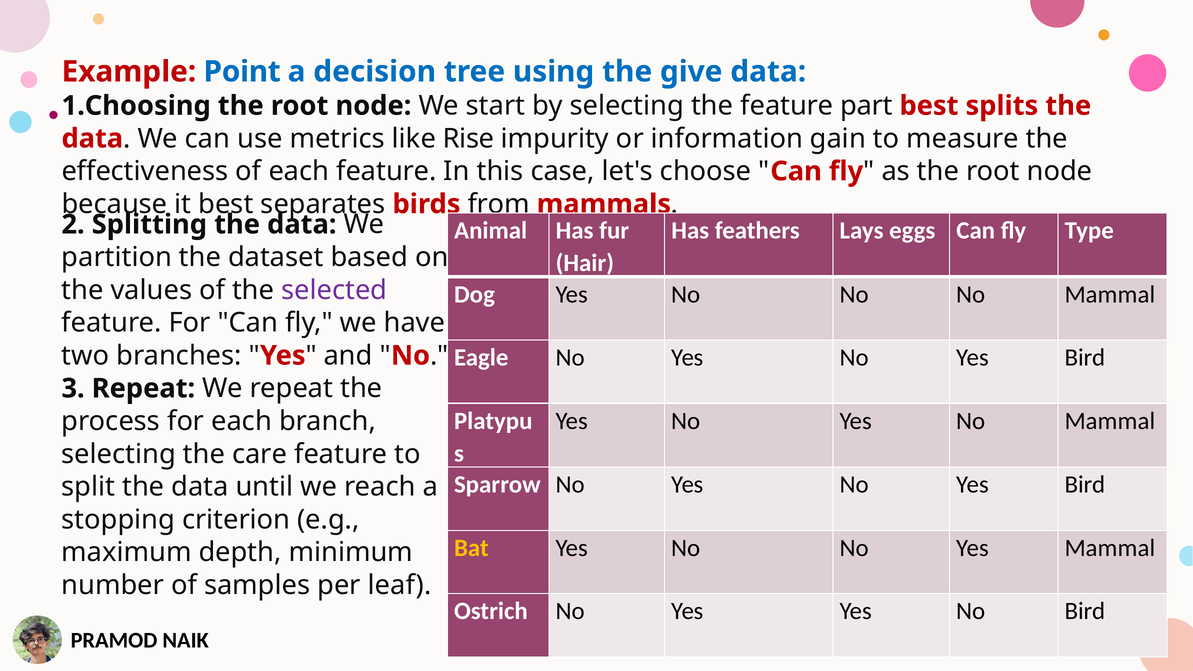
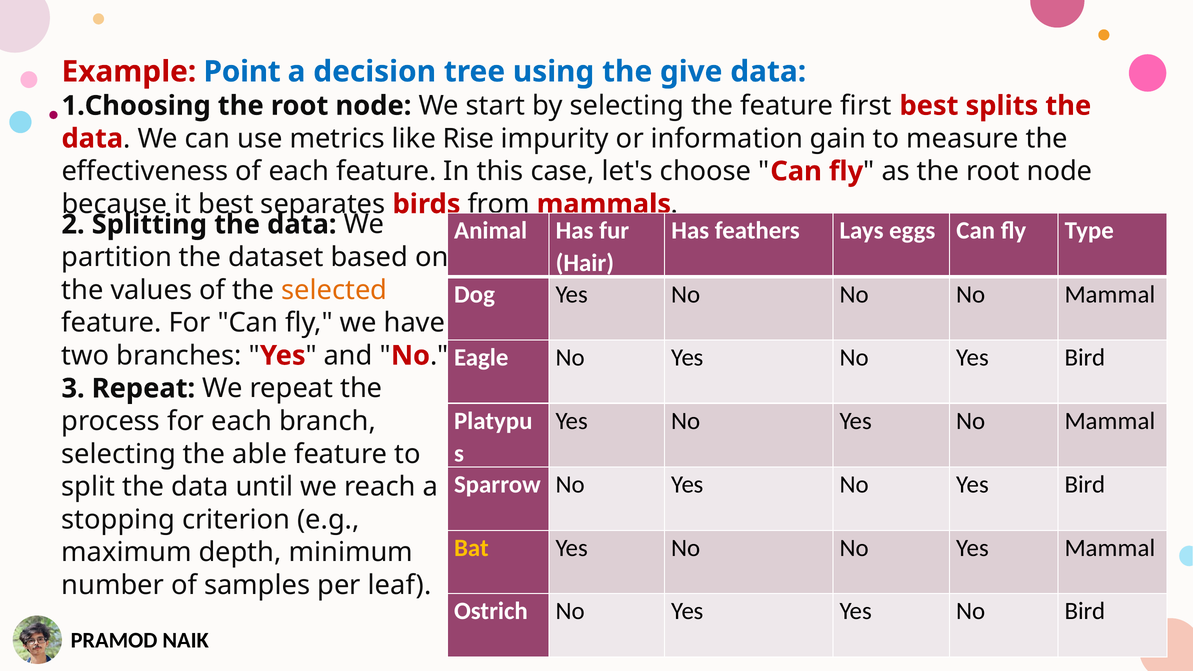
part: part -> first
selected colour: purple -> orange
care: care -> able
